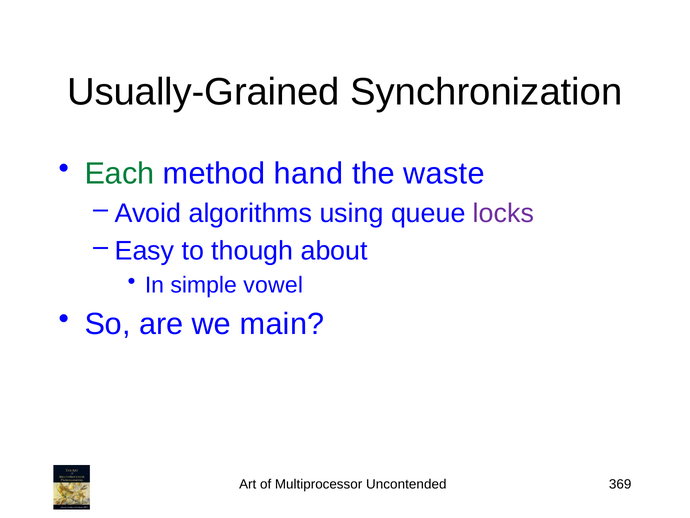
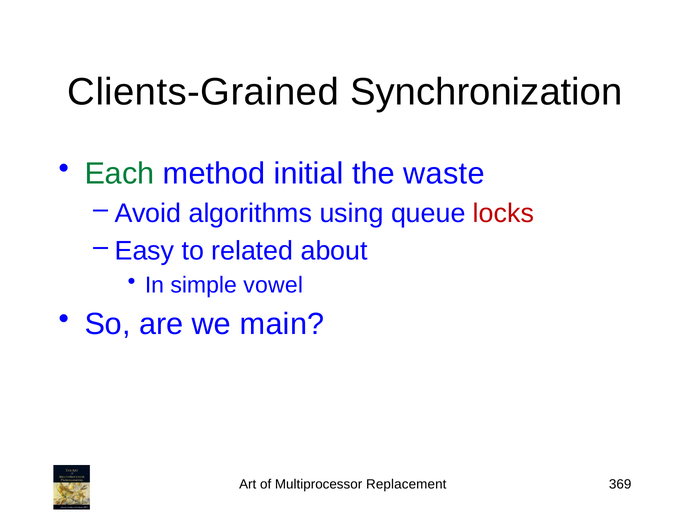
Usually-Grained: Usually-Grained -> Clients-Grained
hand: hand -> initial
locks colour: purple -> red
though: though -> related
Uncontended: Uncontended -> Replacement
